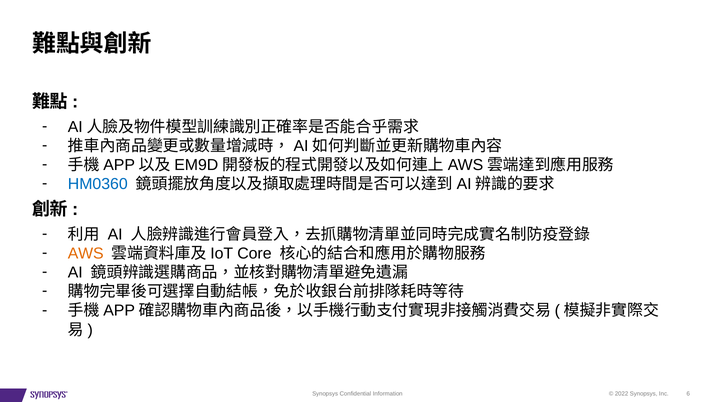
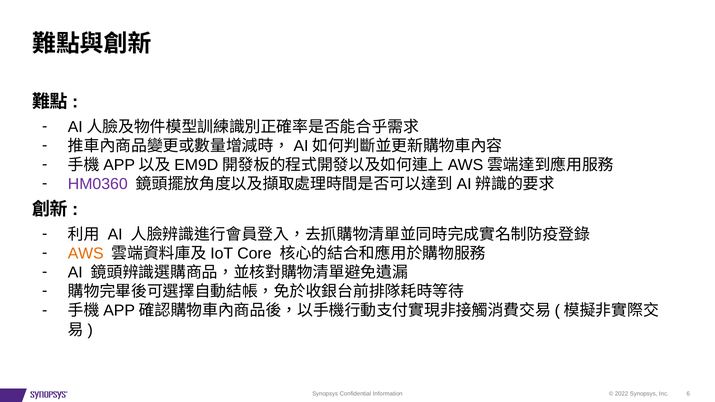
HM0360 colour: blue -> purple
